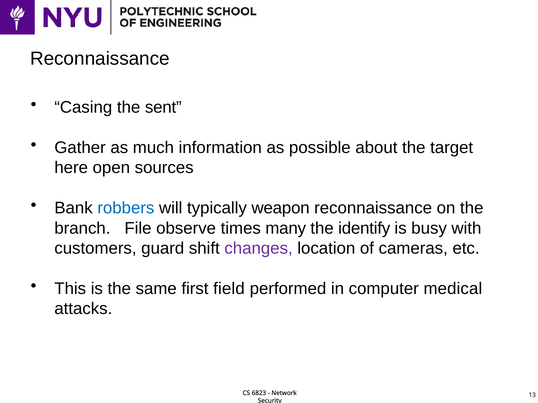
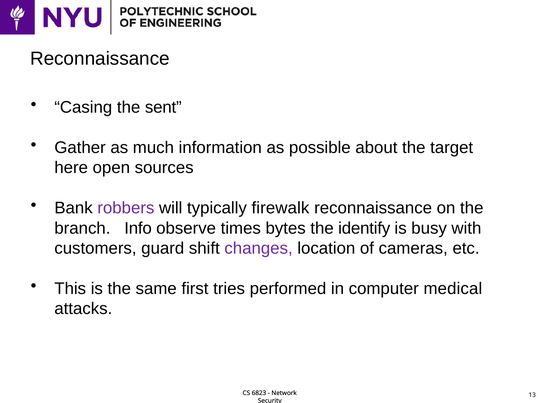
robbers colour: blue -> purple
weapon: weapon -> firewalk
File: File -> Info
many: many -> bytes
field: field -> tries
